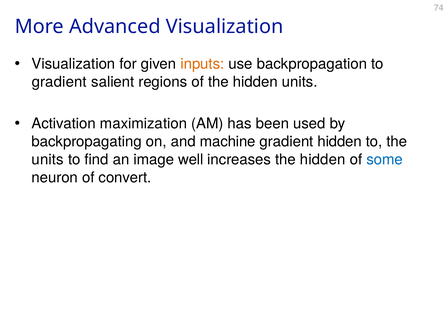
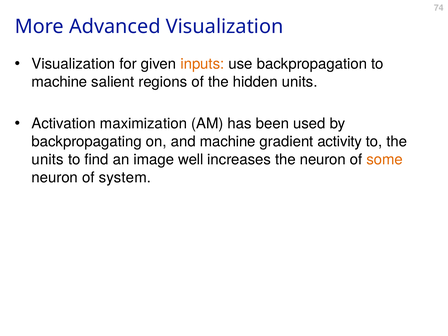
gradient at (59, 82): gradient -> machine
gradient hidden: hidden -> activity
increases the hidden: hidden -> neuron
some colour: blue -> orange
convert: convert -> system
